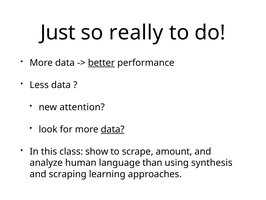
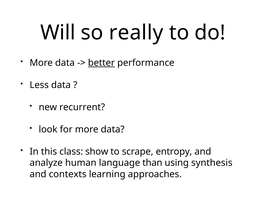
Just: Just -> Will
attention: attention -> recurrent
data at (113, 129) underline: present -> none
amount: amount -> entropy
scraping: scraping -> contexts
